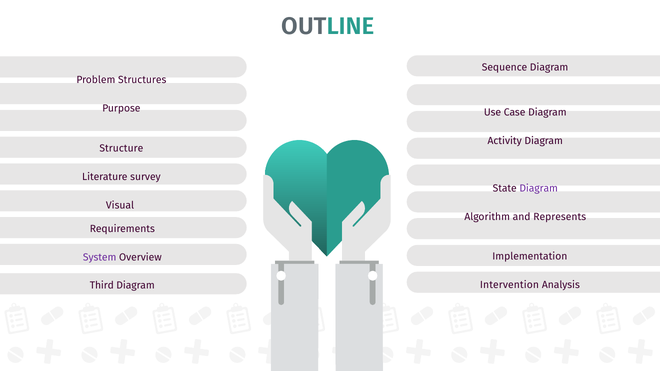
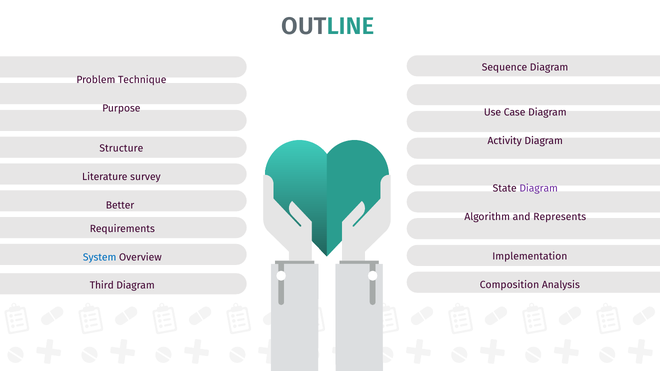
Structures: Structures -> Technique
Visual: Visual -> Better
System colour: purple -> blue
Intervention: Intervention -> Composition
